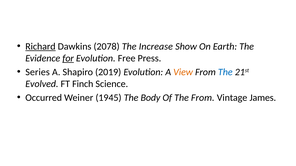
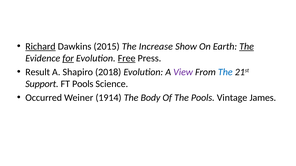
2078: 2078 -> 2015
The at (247, 47) underline: none -> present
Free underline: none -> present
Series: Series -> Result
2019: 2019 -> 2018
View colour: orange -> purple
Evolved: Evolved -> Support
FT Finch: Finch -> Pools
1945: 1945 -> 1914
The From: From -> Pools
